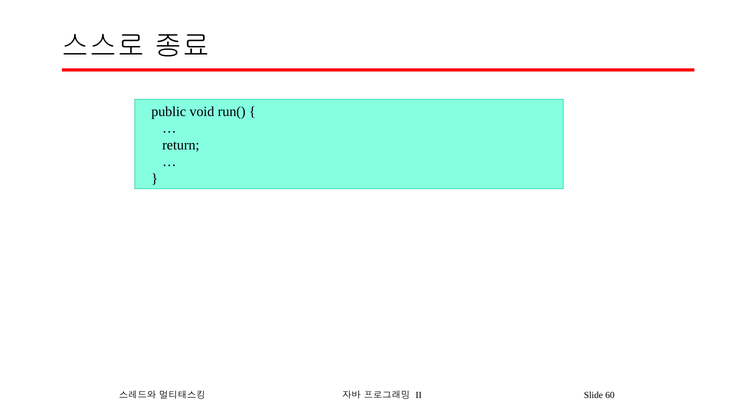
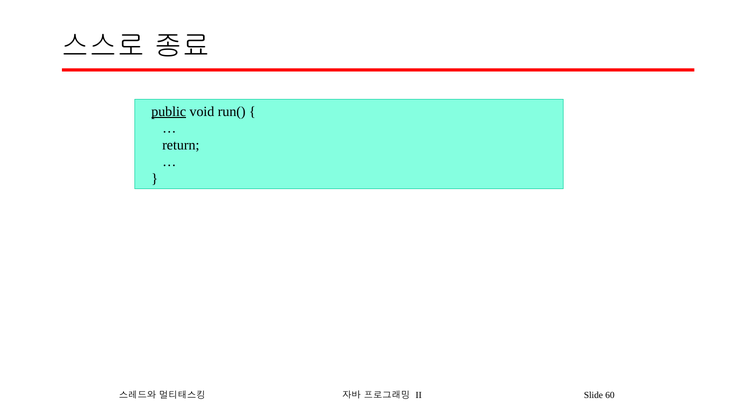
public underline: none -> present
